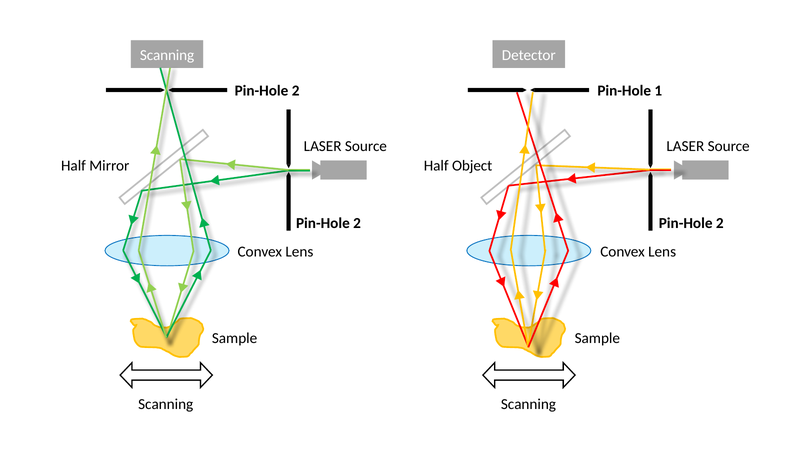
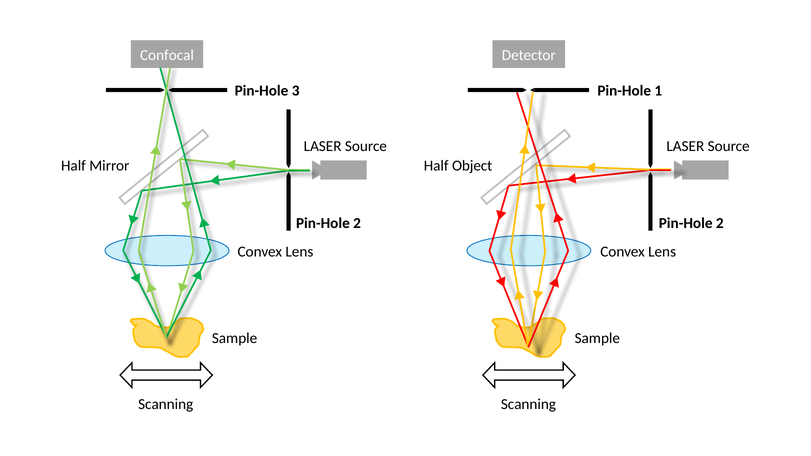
Scanning at (167, 55): Scanning -> Confocal
2 at (296, 91): 2 -> 3
